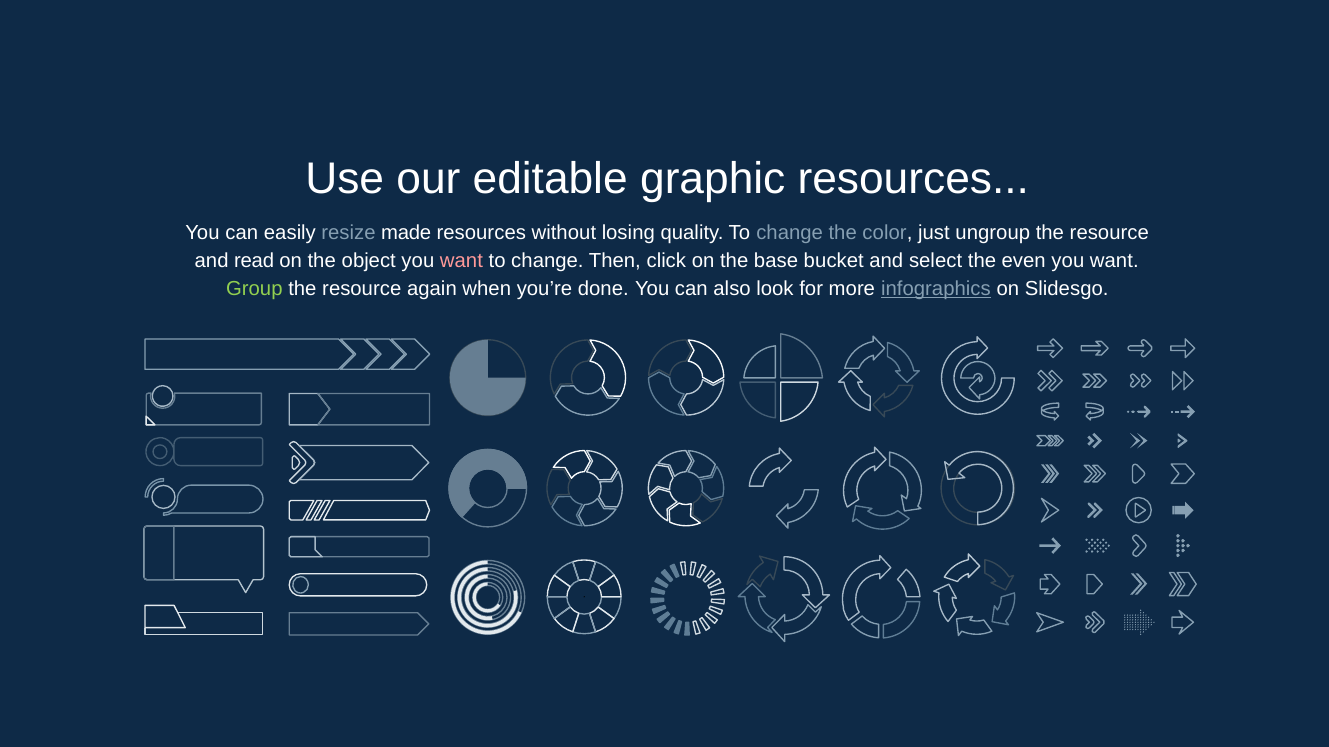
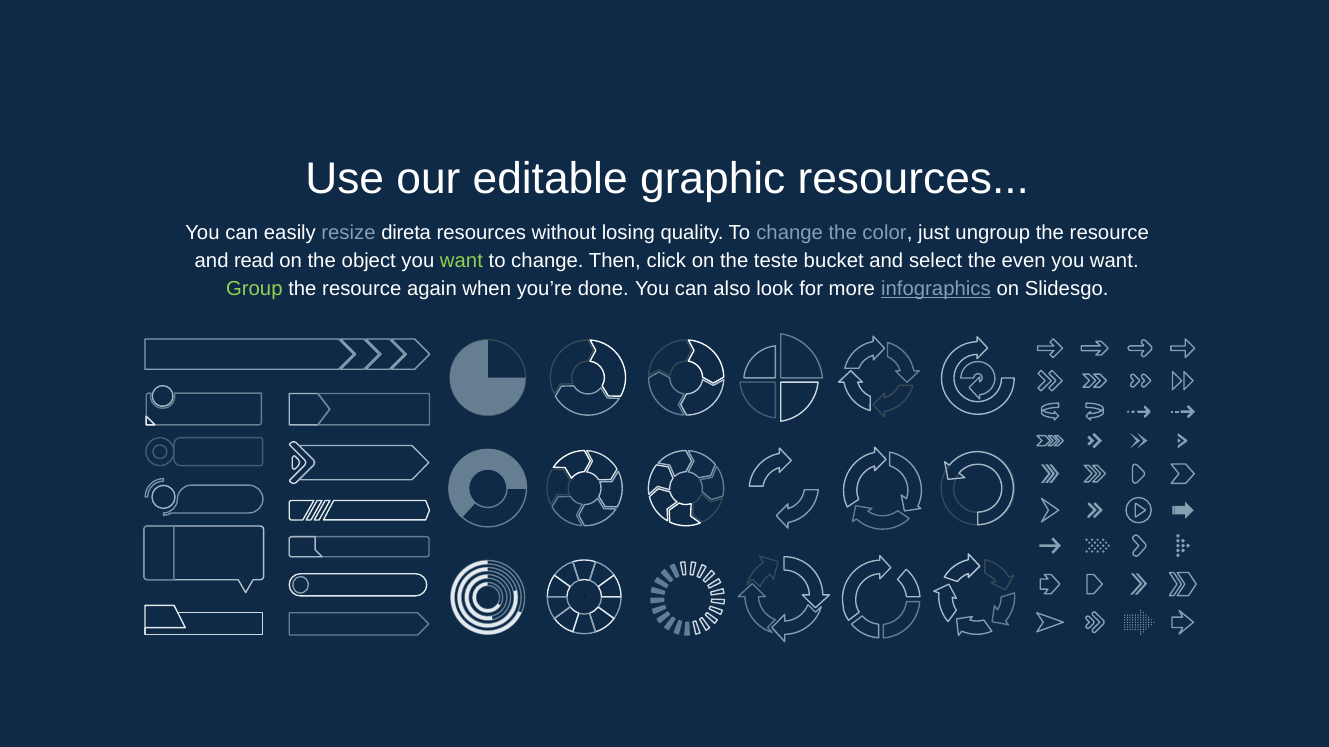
made: made -> direta
want at (461, 261) colour: pink -> light green
base: base -> teste
